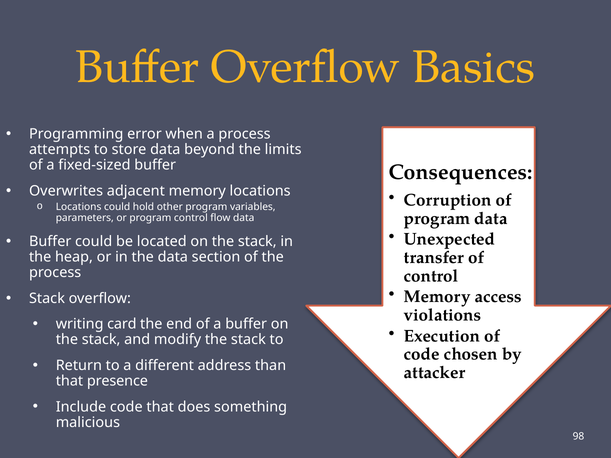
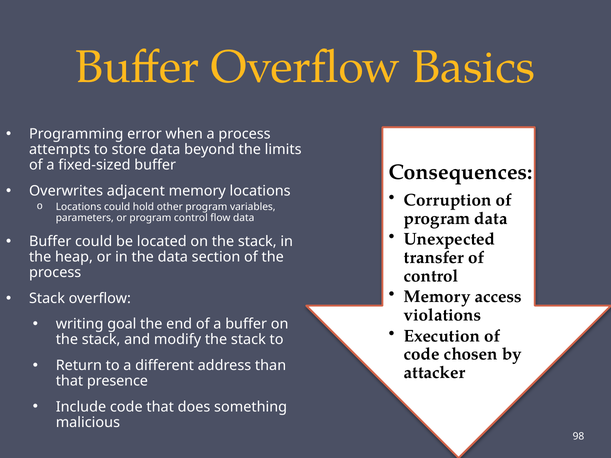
card: card -> goal
